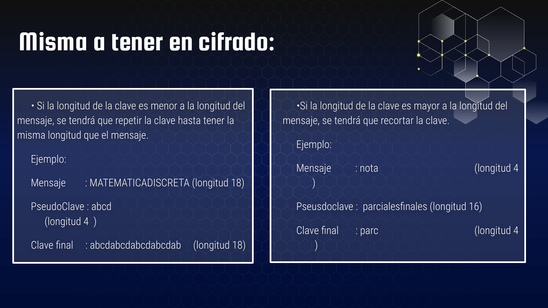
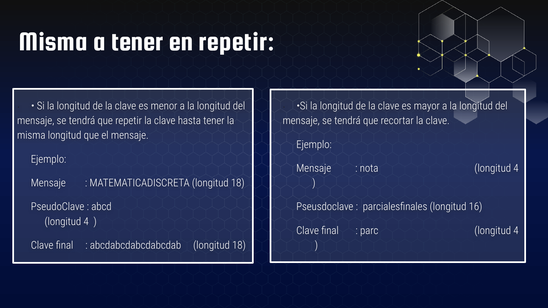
en cifrado: cifrado -> repetir
